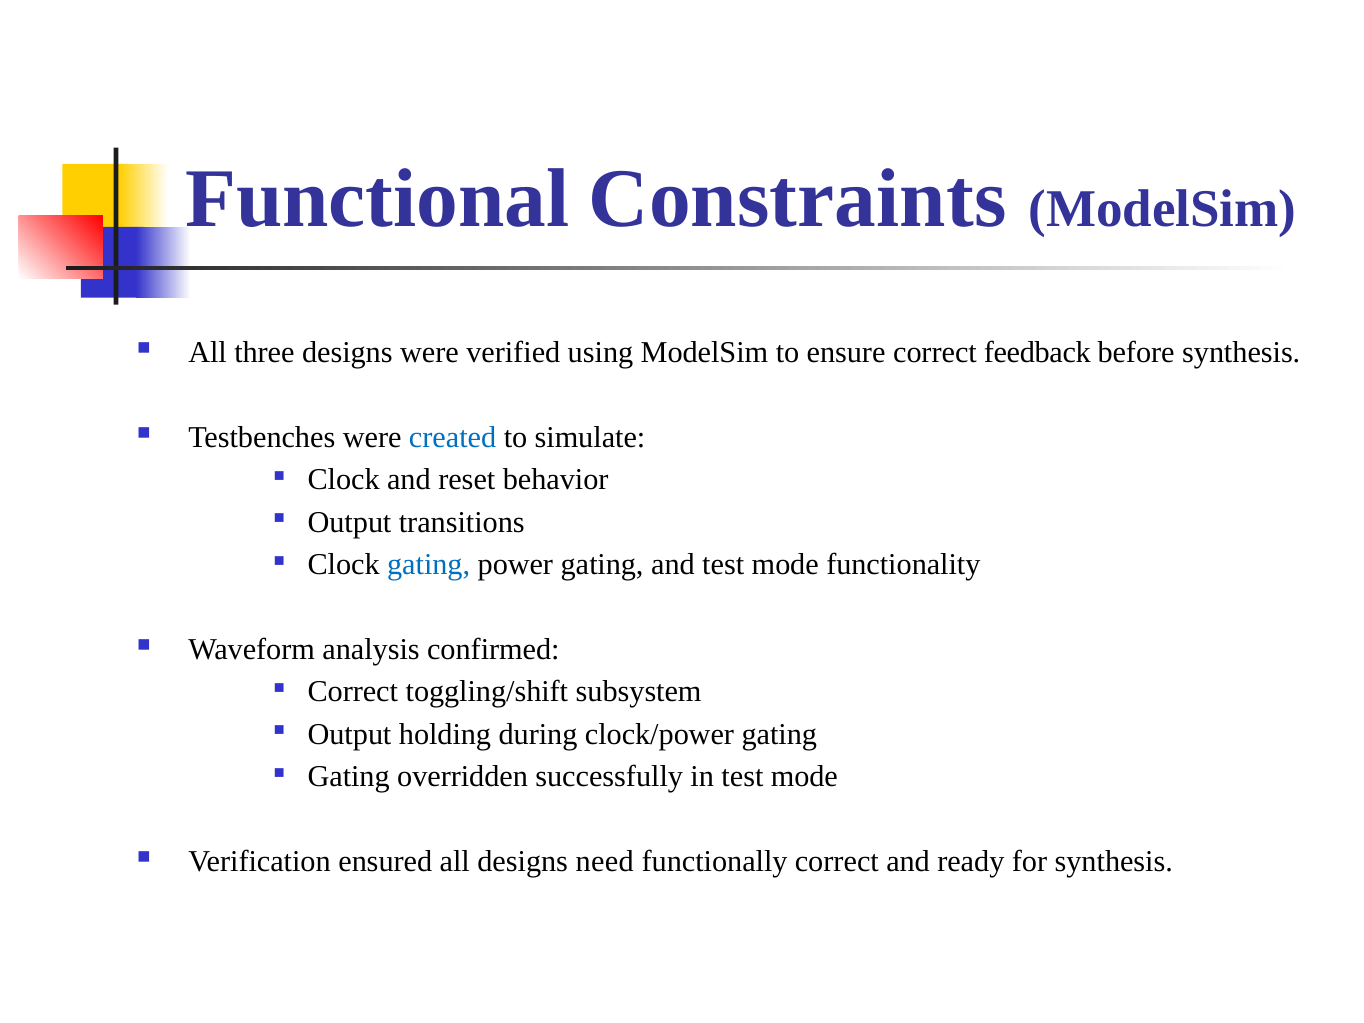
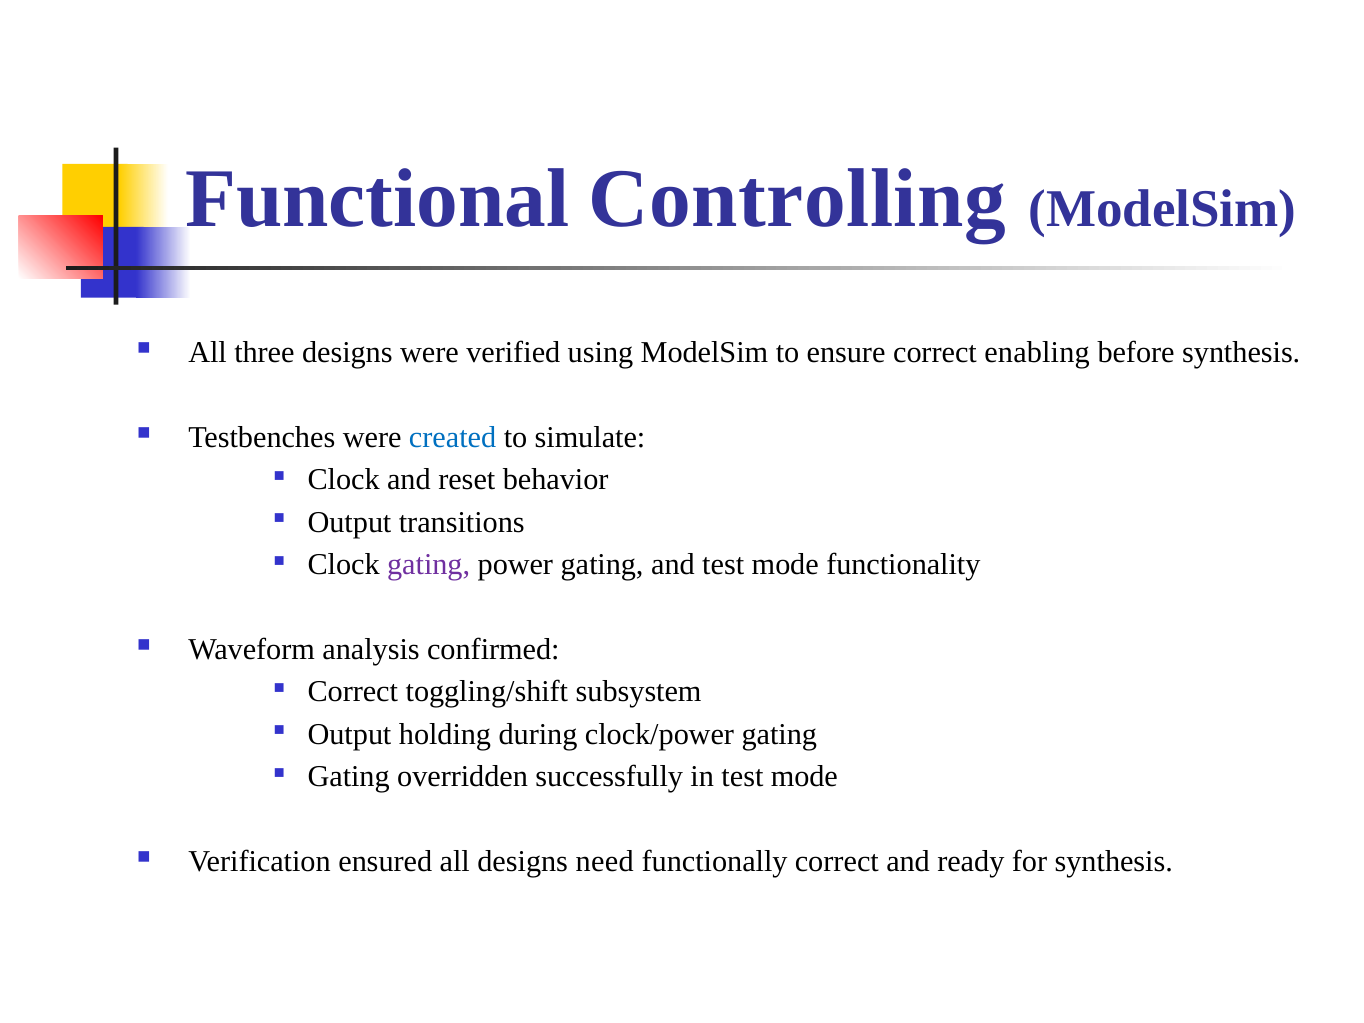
Constraints: Constraints -> Controlling
feedback: feedback -> enabling
gating at (429, 565) colour: blue -> purple
